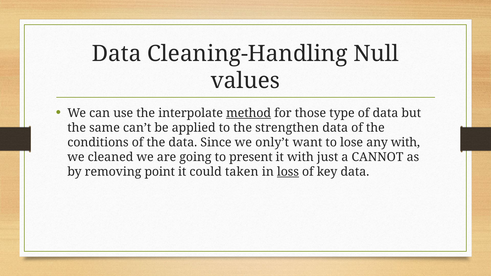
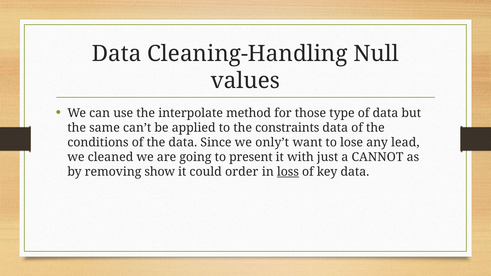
method underline: present -> none
strengthen: strengthen -> constraints
any with: with -> lead
point: point -> show
taken: taken -> order
